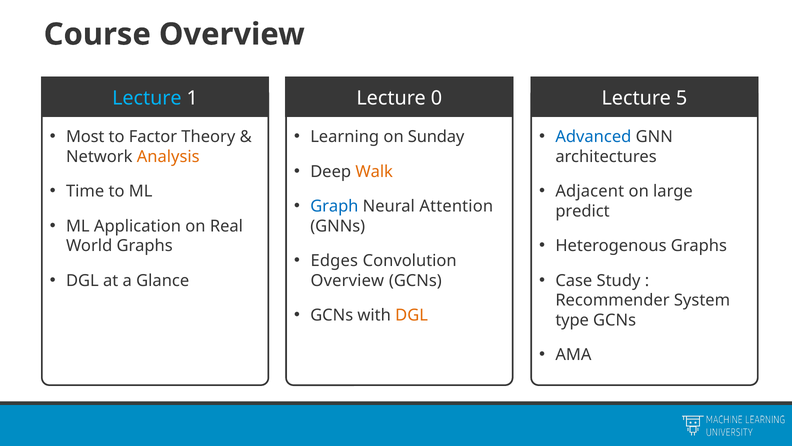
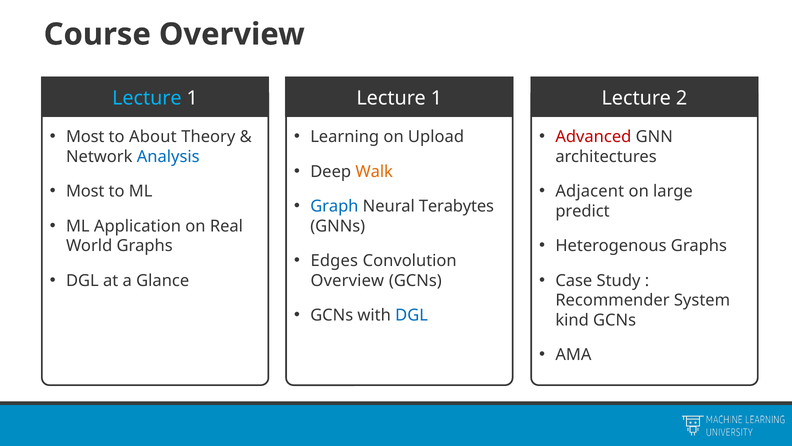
Lecture 5: 5 -> 2
0 at (436, 98): 0 -> 1
Factor: Factor -> About
Sunday: Sunday -> Upload
Advanced colour: blue -> red
Analysis colour: orange -> blue
Time at (85, 191): Time -> Most
Attention: Attention -> Terabytes
DGL at (412, 315) colour: orange -> blue
type: type -> kind
